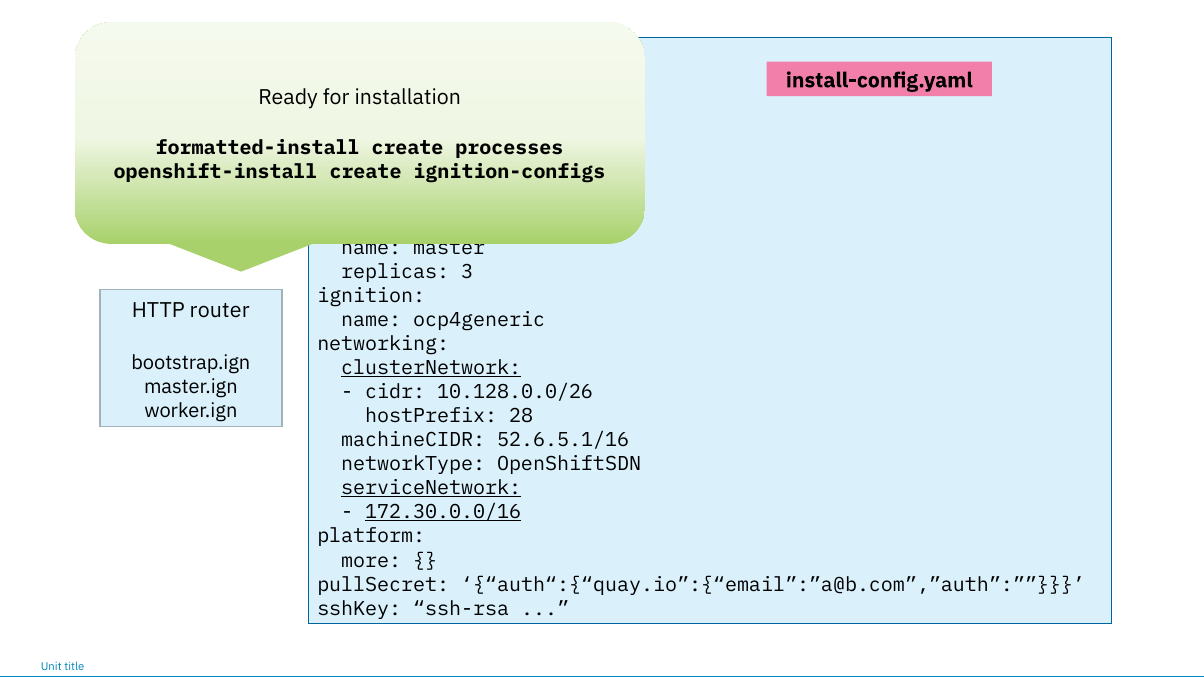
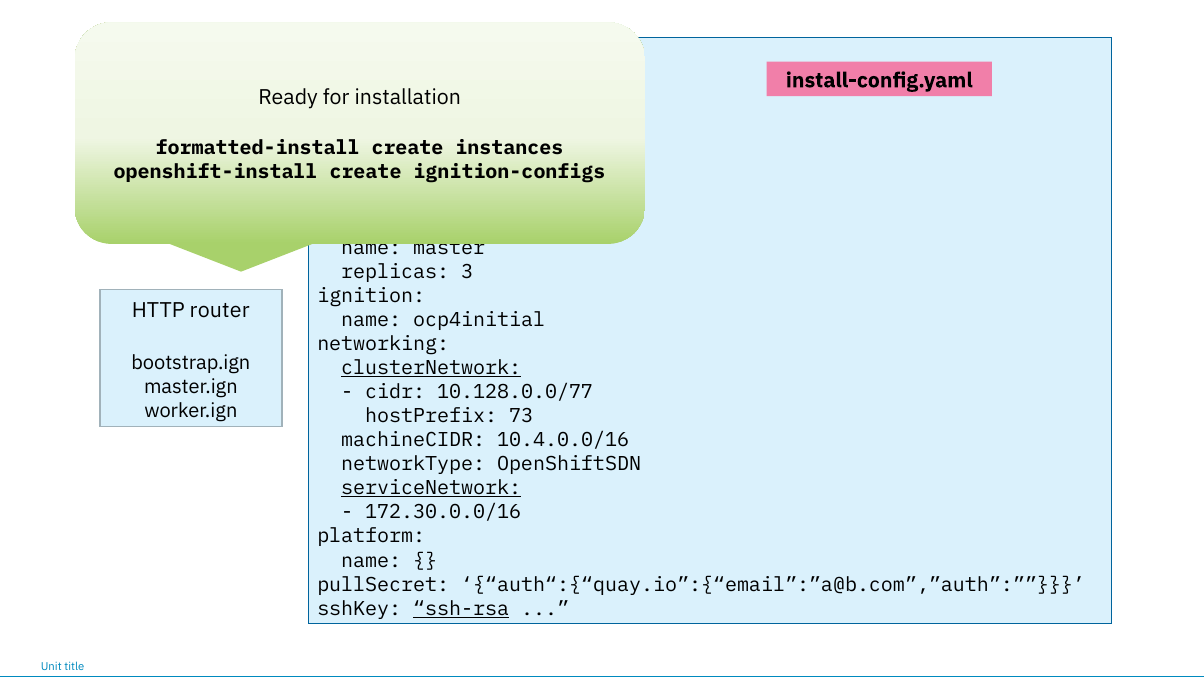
processes: processes -> instances
ocp4generic: ocp4generic -> ocp4initial
10.128.0.0/26: 10.128.0.0/26 -> 10.128.0.0/77
28: 28 -> 73
52.6.5.1/16: 52.6.5.1/16 -> 10.4.0.0/16
172.30.0.0/16 underline: present -> none
more at (371, 561): more -> name
ssh-rsa underline: none -> present
